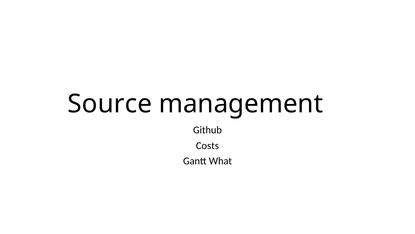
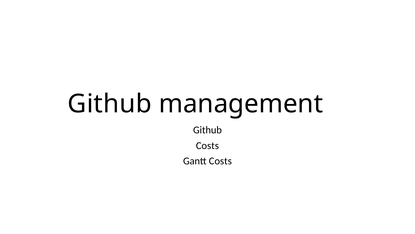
Source at (110, 104): Source -> Github
Gantt What: What -> Costs
